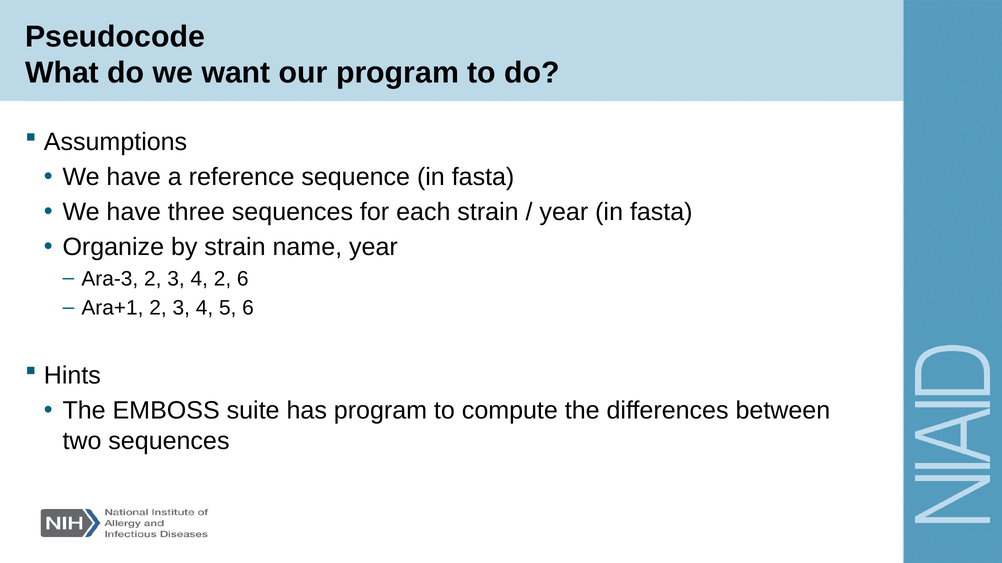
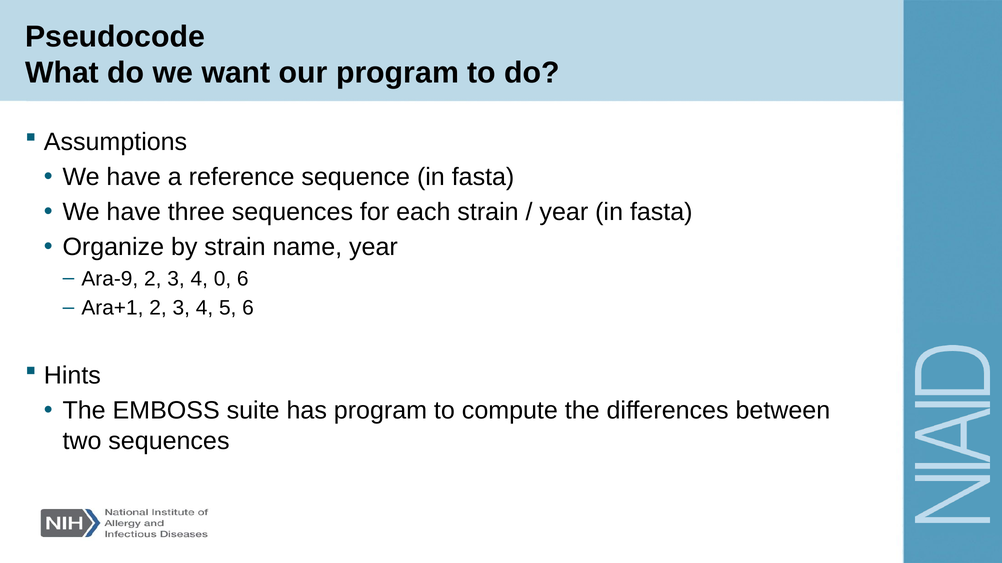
Ara-3: Ara-3 -> Ara-9
4 2: 2 -> 0
